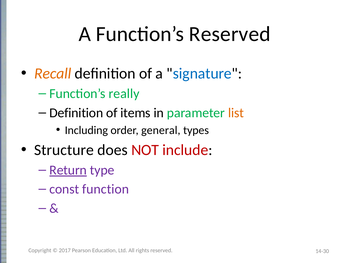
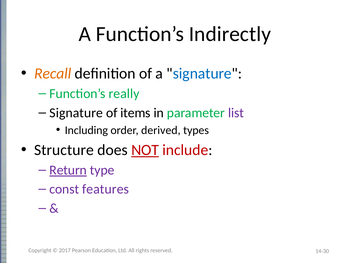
Function’s Reserved: Reserved -> Indirectly
Definition at (76, 113): Definition -> Signature
list colour: orange -> purple
general: general -> derived
NOT underline: none -> present
function: function -> features
